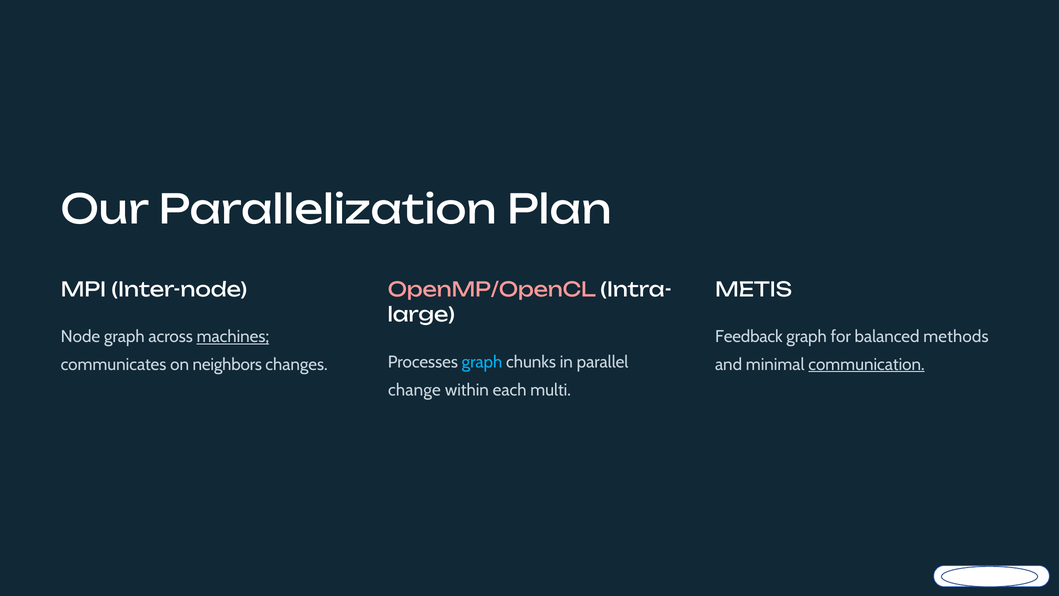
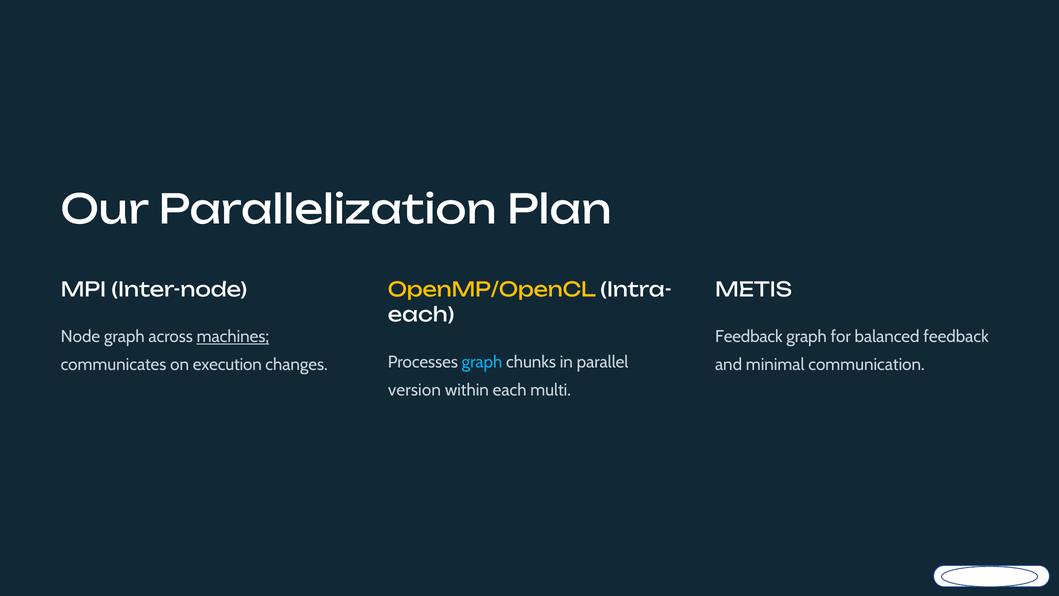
OpenMP/OpenCL colour: pink -> yellow
large at (421, 315): large -> each
balanced methods: methods -> feedback
neighbors: neighbors -> execution
communication underline: present -> none
change: change -> version
